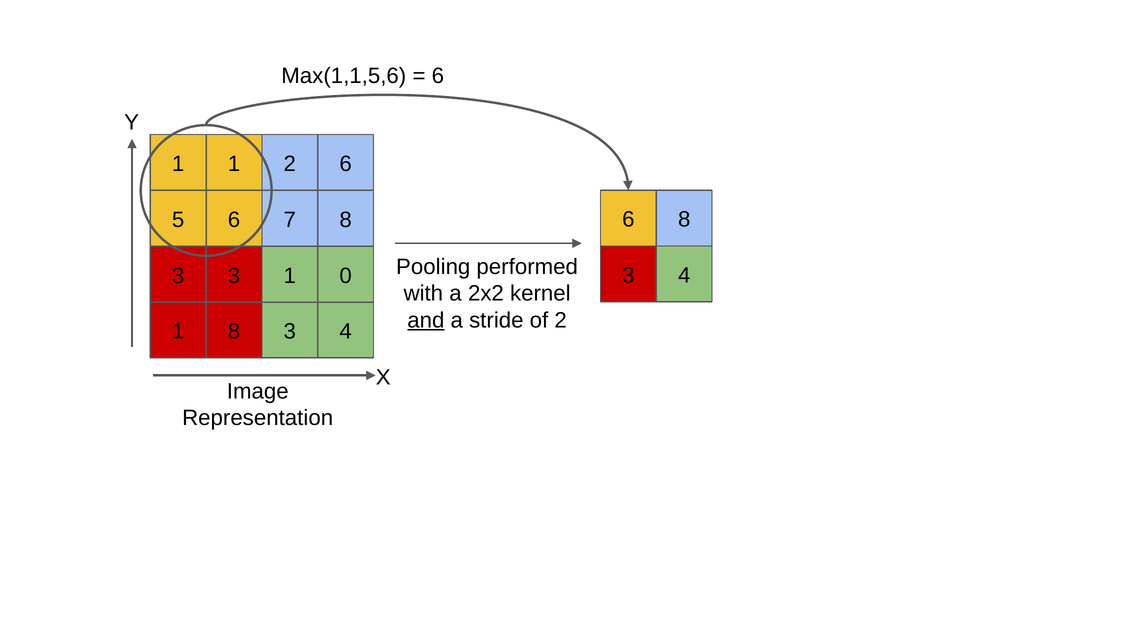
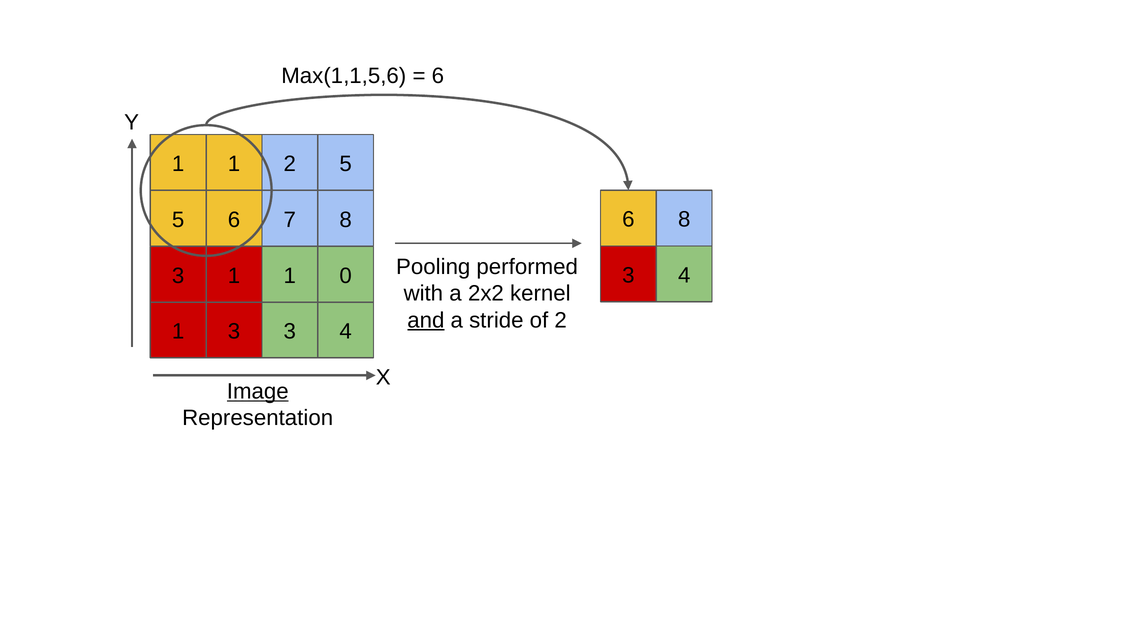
2 6: 6 -> 5
3 3: 3 -> 1
1 8: 8 -> 3
Image underline: none -> present
